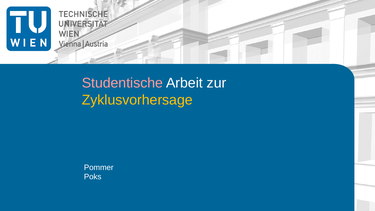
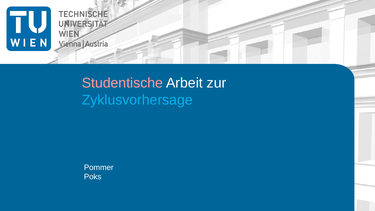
Zyklusvorhersage colour: yellow -> light blue
